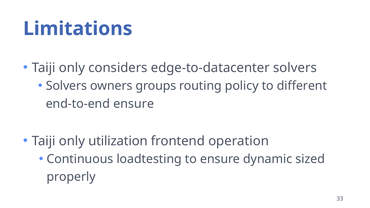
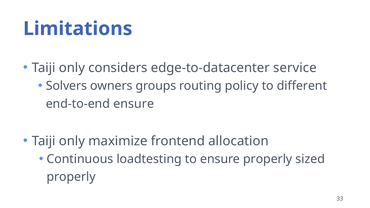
edge-to-datacenter solvers: solvers -> service
utilization: utilization -> maximize
operation: operation -> allocation
ensure dynamic: dynamic -> properly
